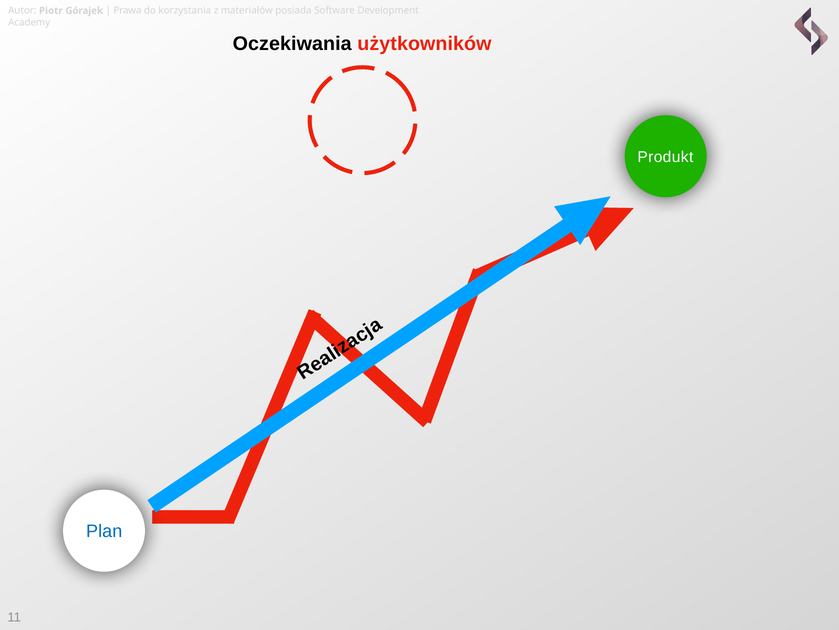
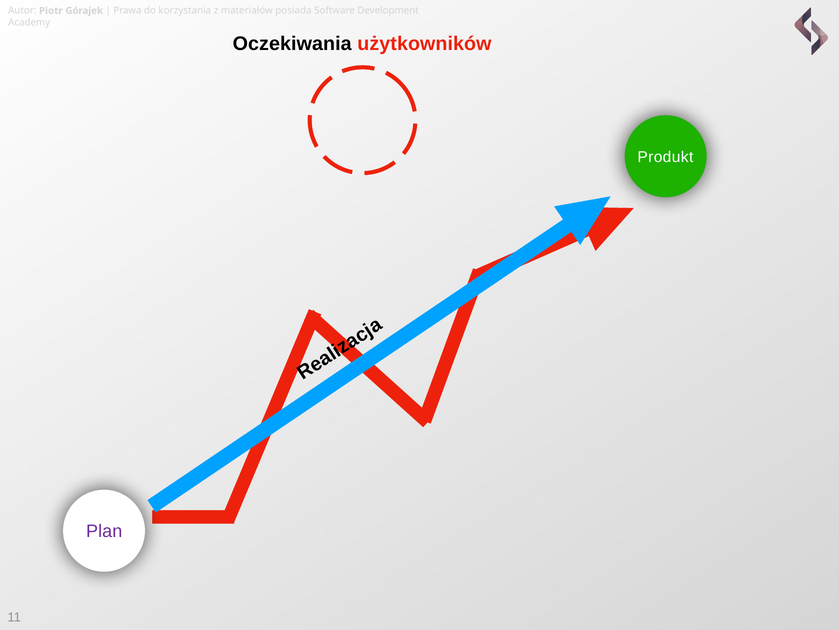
Plan colour: blue -> purple
